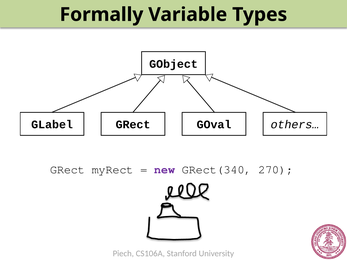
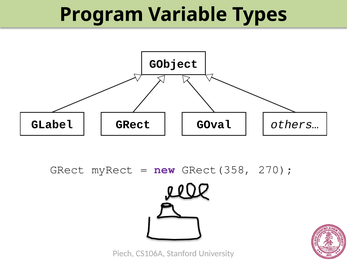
Formally: Formally -> Program
GRect(340: GRect(340 -> GRect(358
